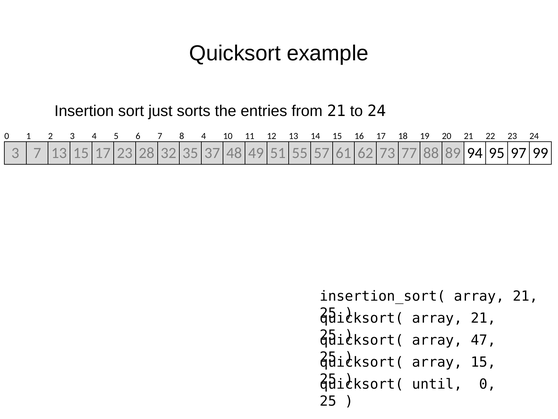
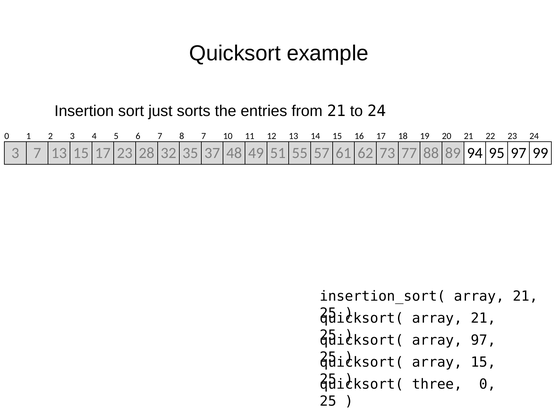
8 4: 4 -> 7
array 47: 47 -> 97
until: until -> three
